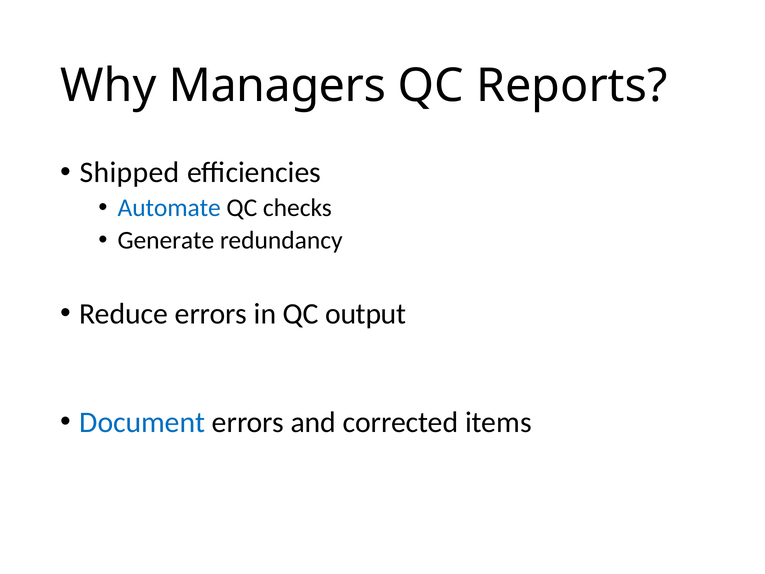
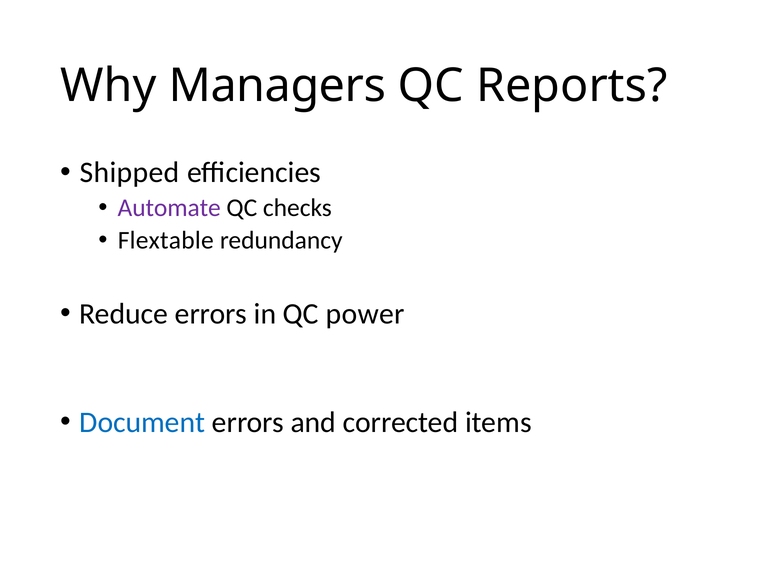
Automate colour: blue -> purple
Generate: Generate -> Flextable
output: output -> power
